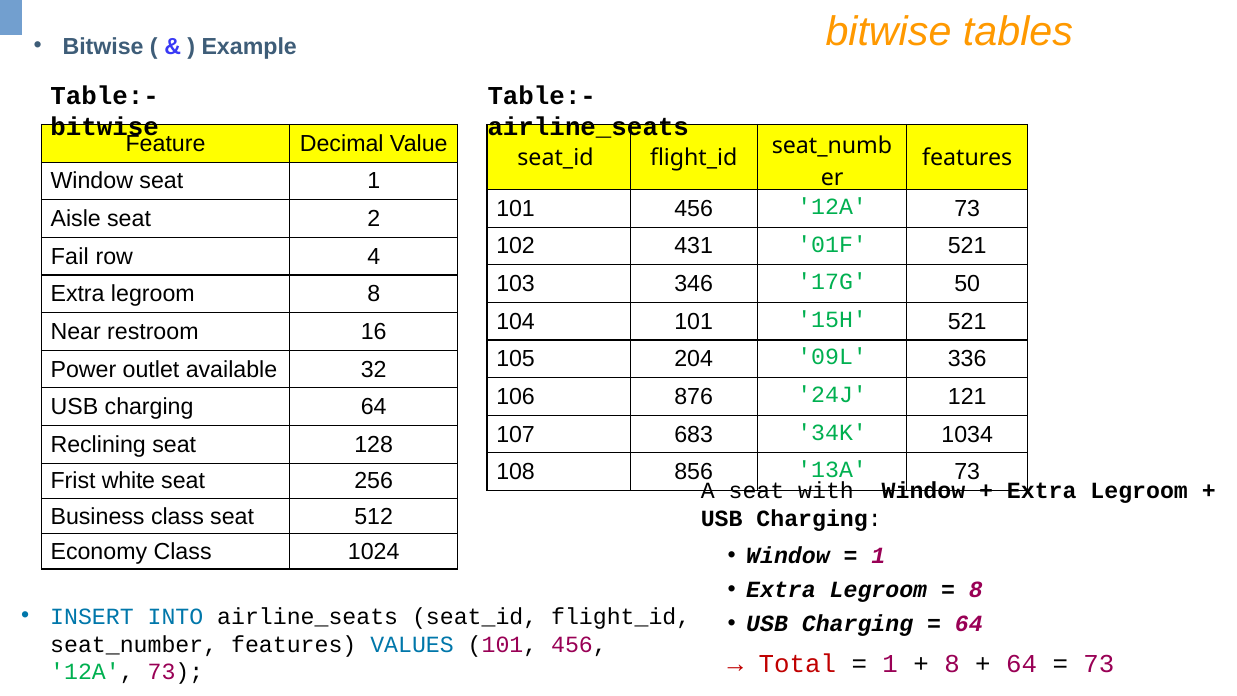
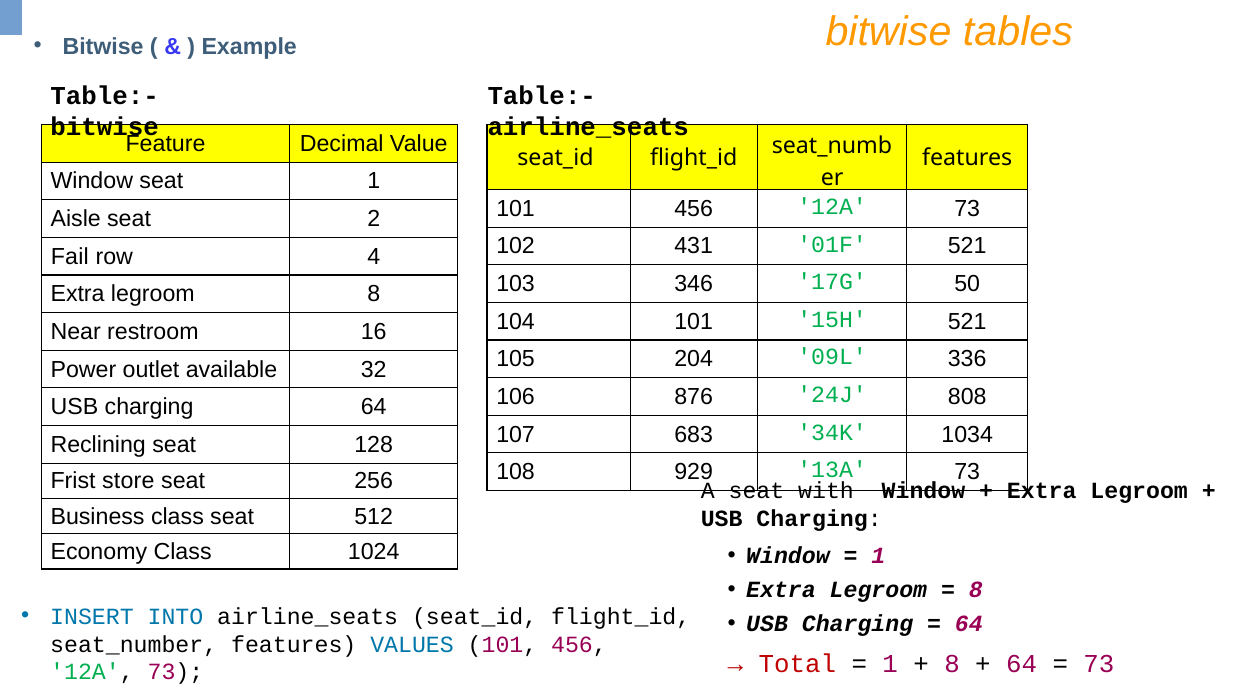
121: 121 -> 808
856: 856 -> 929
white: white -> store
